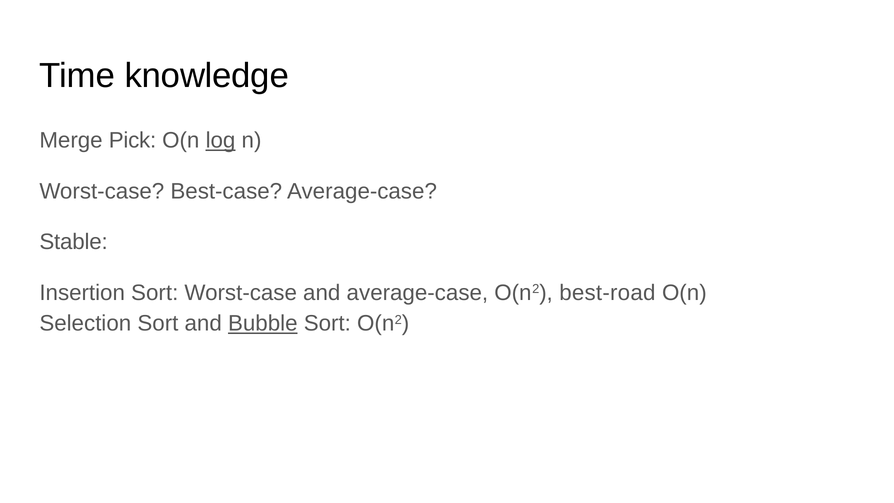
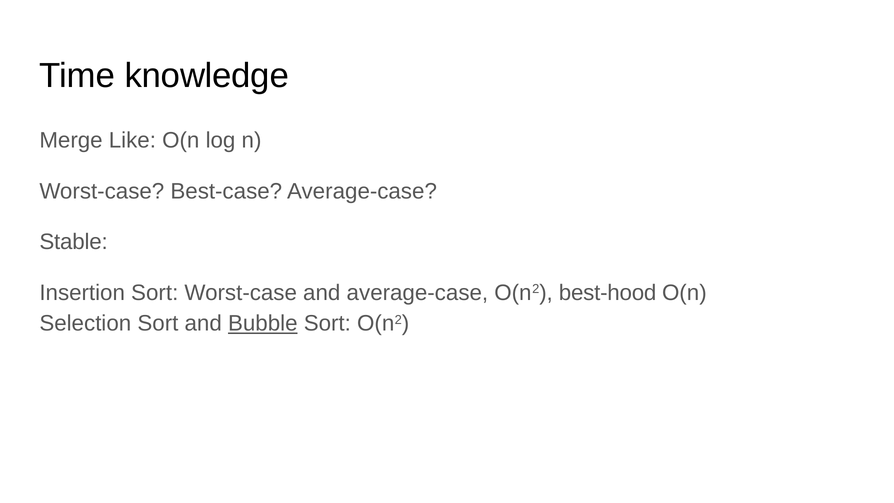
Pick: Pick -> Like
log underline: present -> none
best-road: best-road -> best-hood
